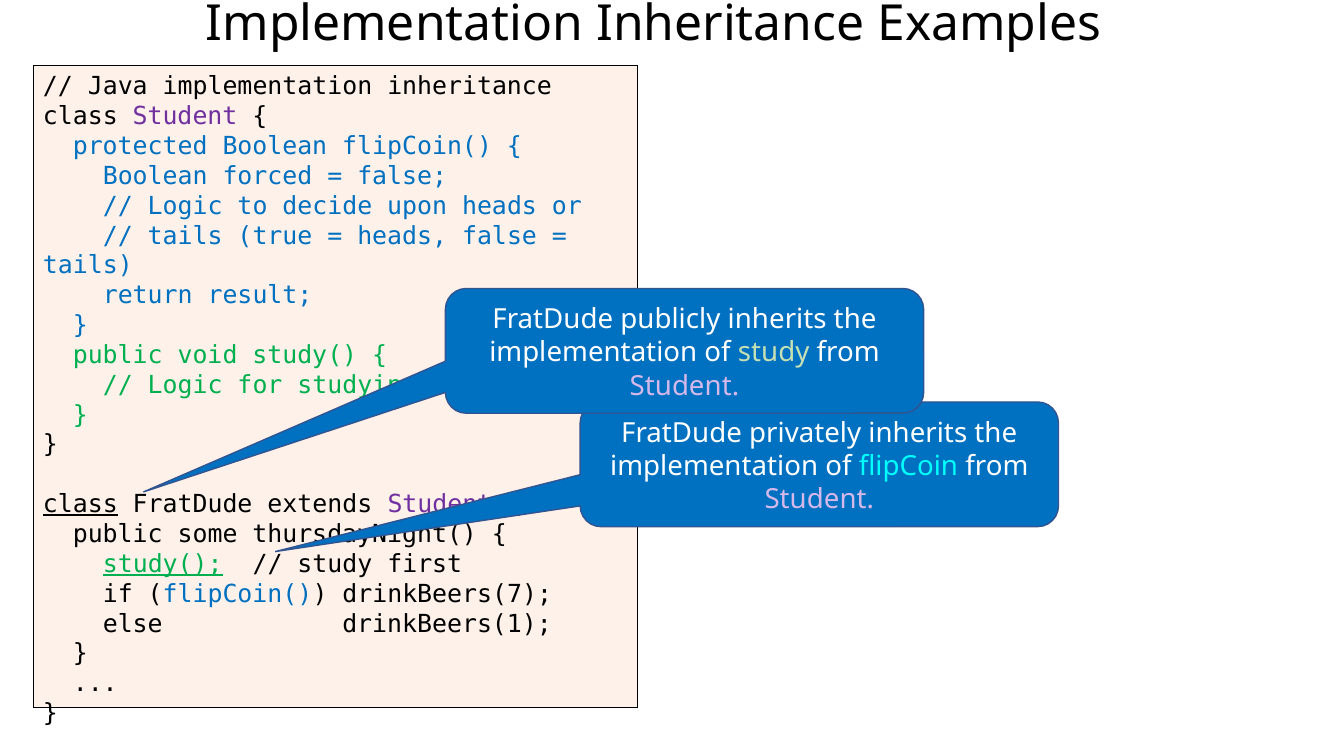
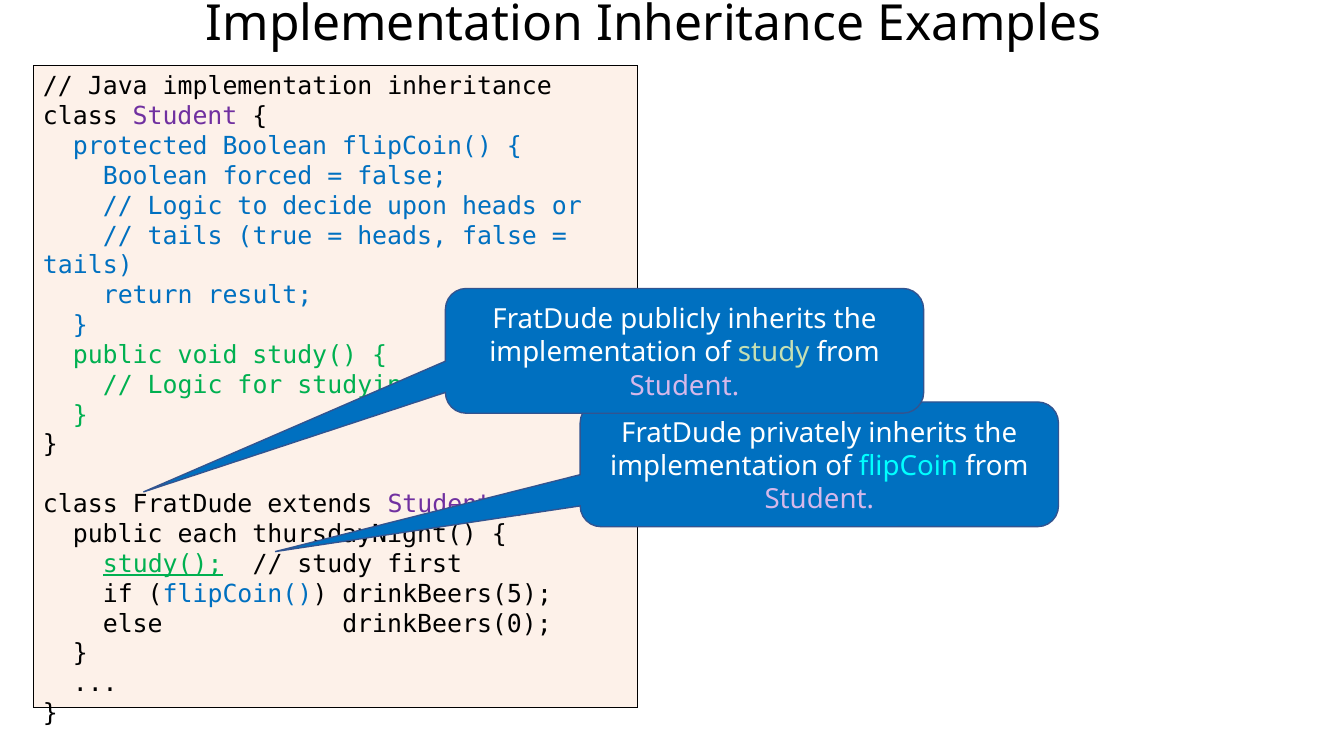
class at (80, 505) underline: present -> none
some: some -> each
drinkBeers(7: drinkBeers(7 -> drinkBeers(5
drinkBeers(1: drinkBeers(1 -> drinkBeers(0
